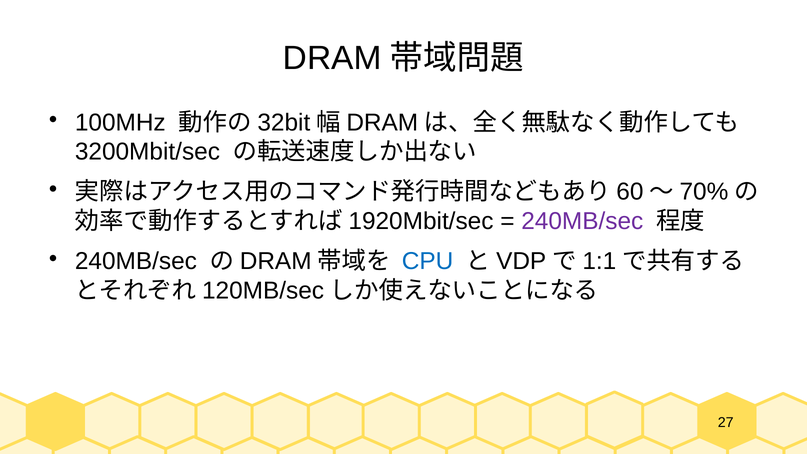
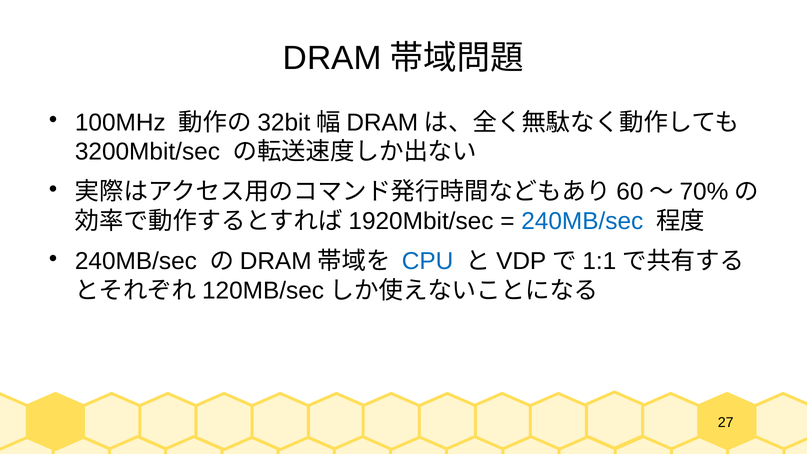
240MB/sec at (582, 221) colour: purple -> blue
